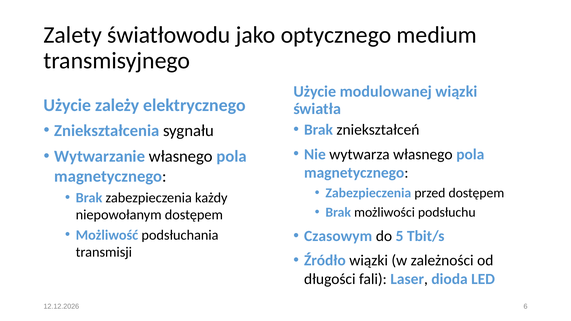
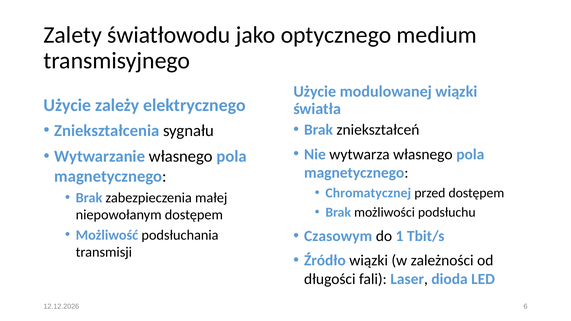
Zabezpieczenia at (368, 193): Zabezpieczenia -> Chromatycznej
każdy: każdy -> małej
5: 5 -> 1
